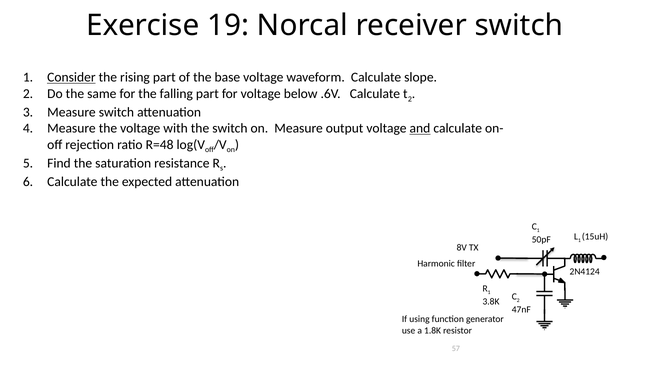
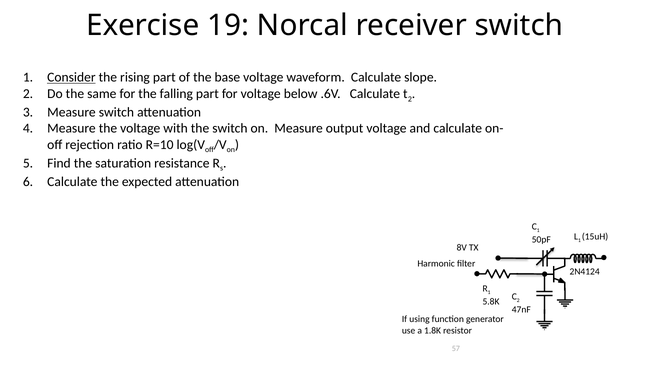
and underline: present -> none
R=48: R=48 -> R=10
3.8K: 3.8K -> 5.8K
